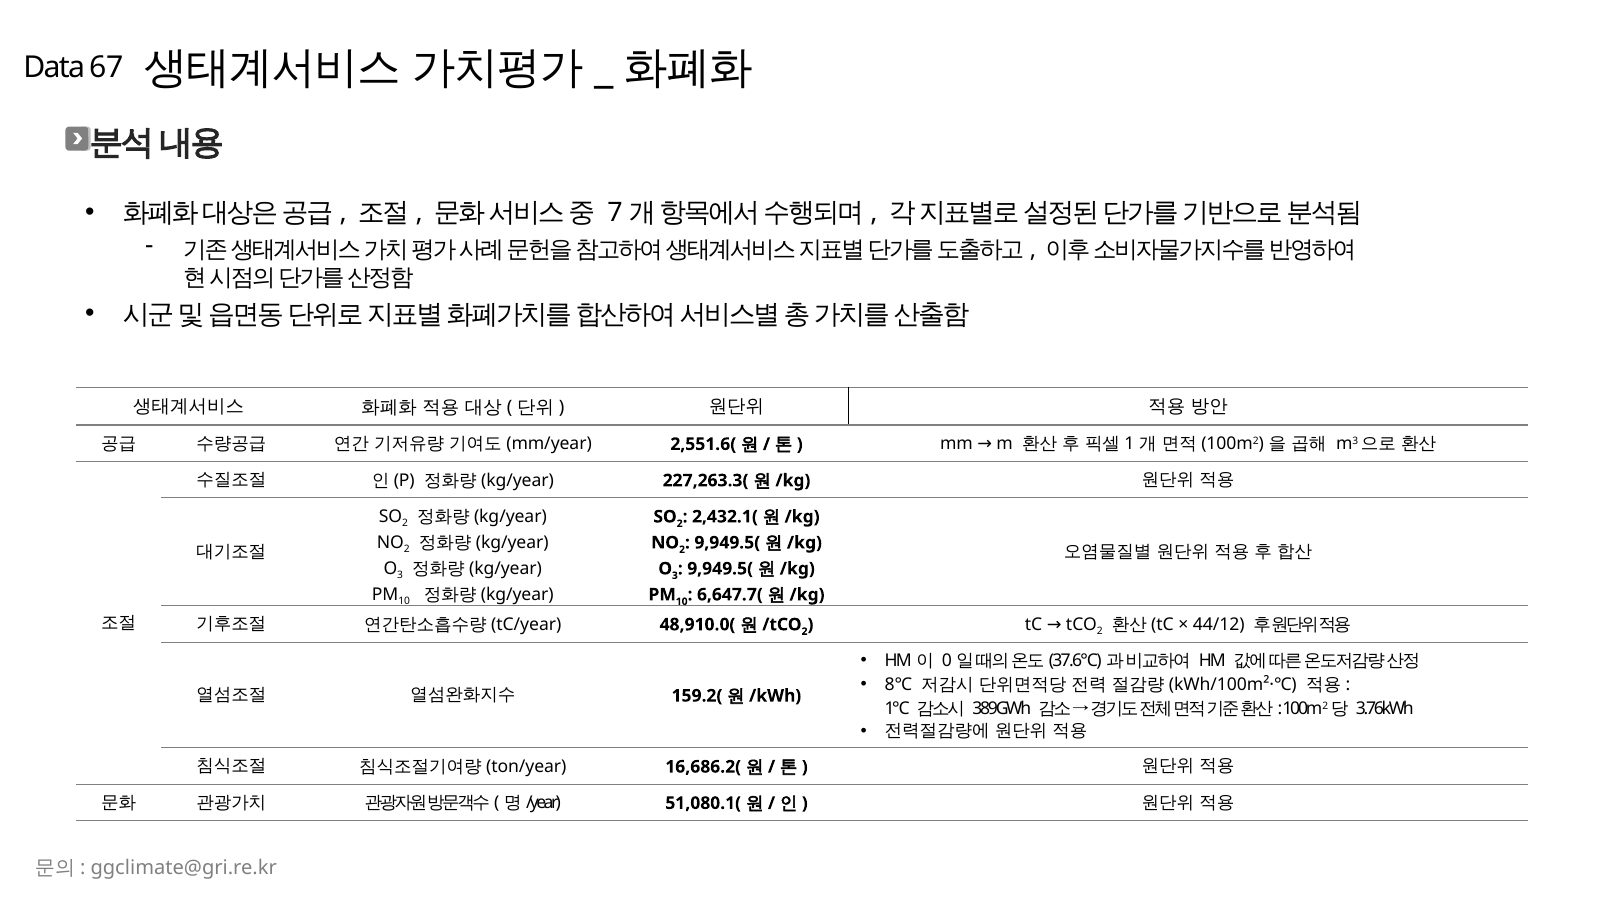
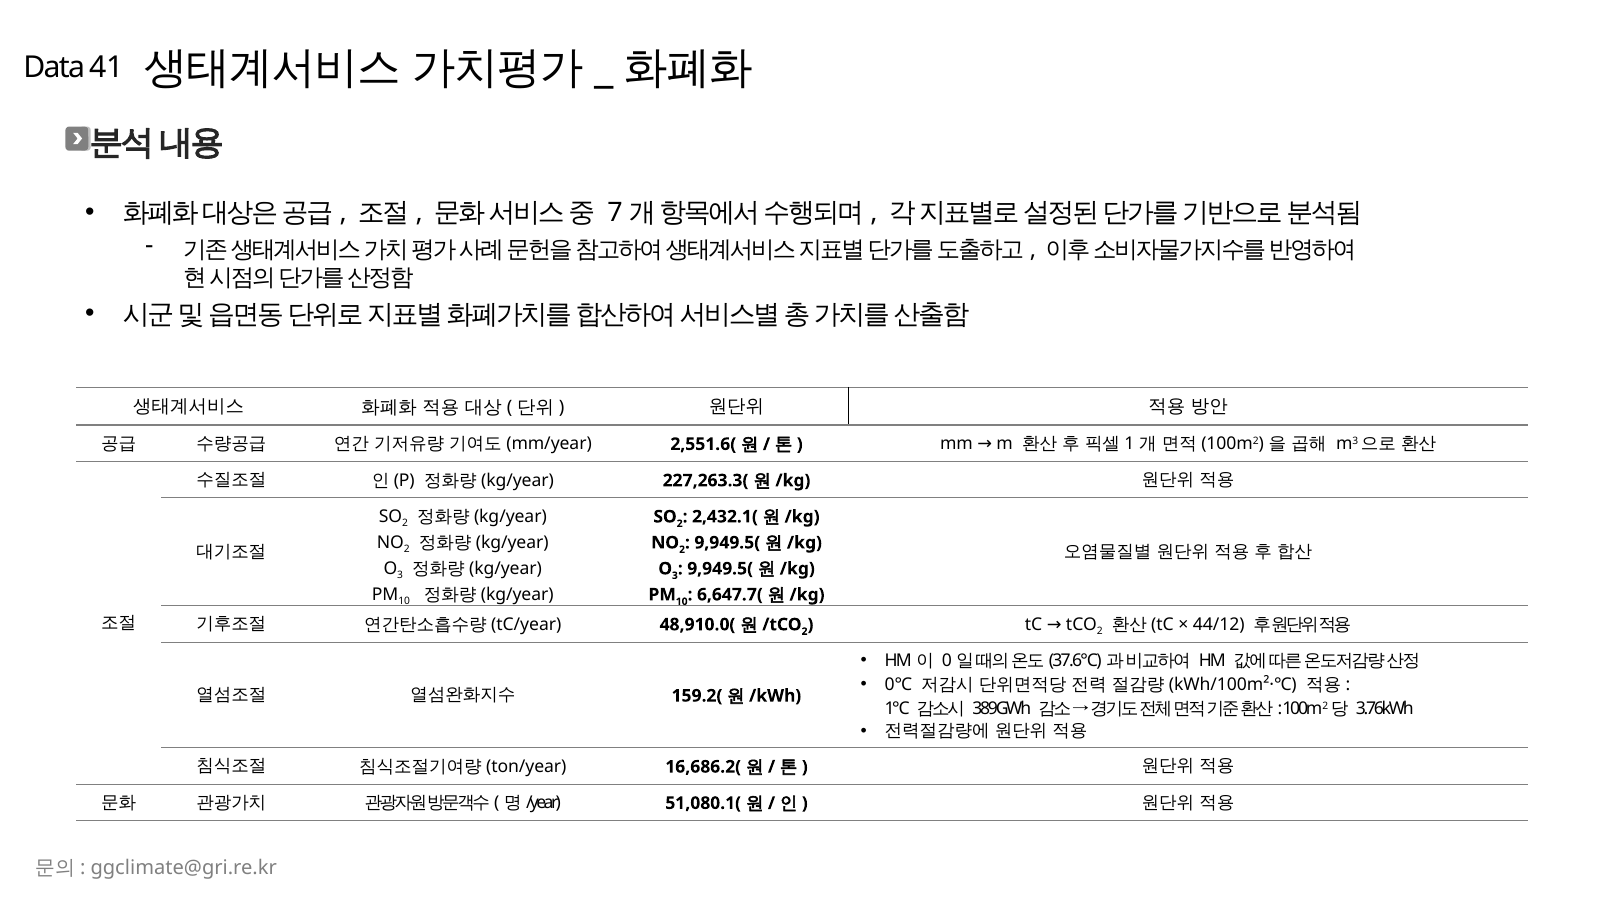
67: 67 -> 41
8℃: 8℃ -> 0℃
